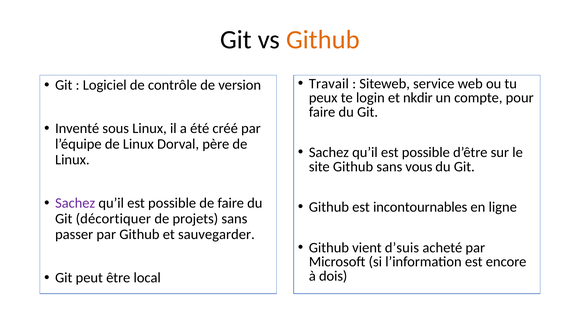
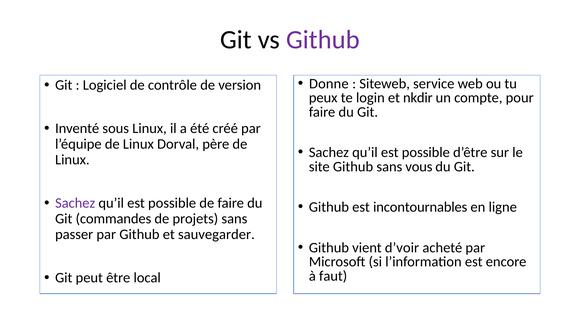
Github at (323, 40) colour: orange -> purple
Travail: Travail -> Donne
décortiquer: décortiquer -> commandes
d’suis: d’suis -> d’voir
dois: dois -> faut
